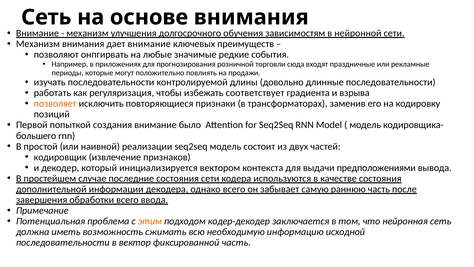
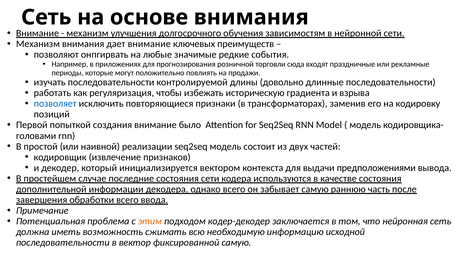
соответствует: соответствует -> историческую
позволяет colour: orange -> blue
большего: большего -> головами
фиксированной часть: часть -> самую
